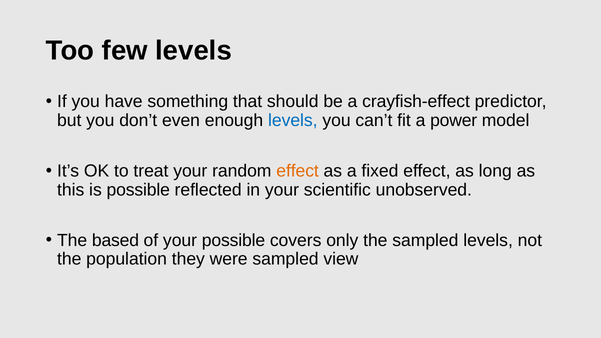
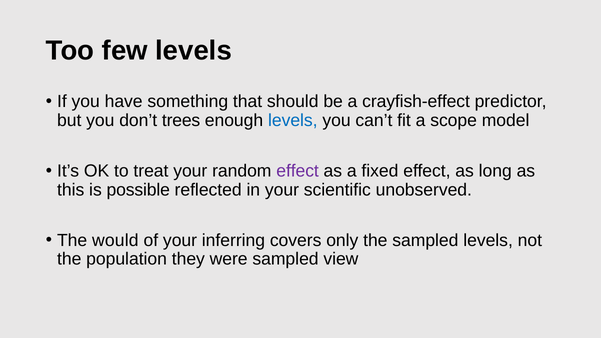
even: even -> trees
power: power -> scope
effect at (298, 171) colour: orange -> purple
based: based -> would
your possible: possible -> inferring
